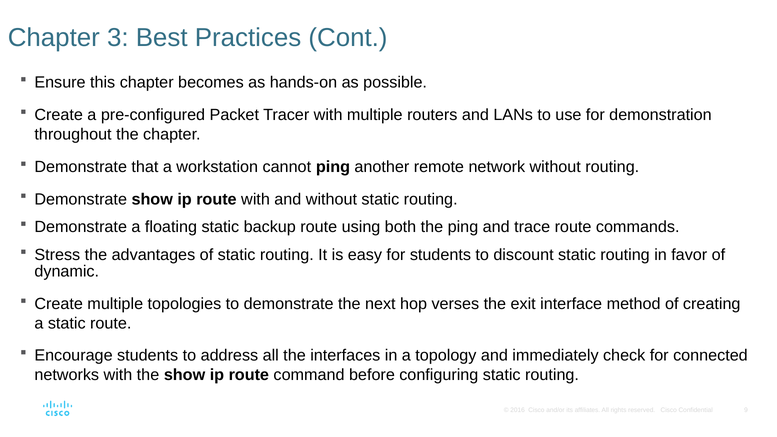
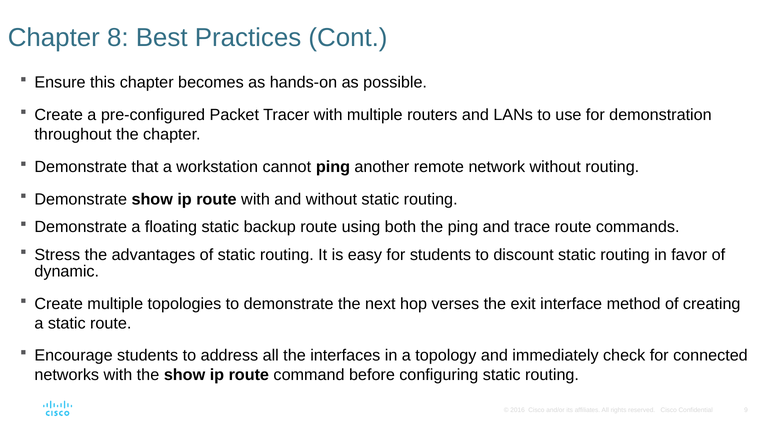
3: 3 -> 8
